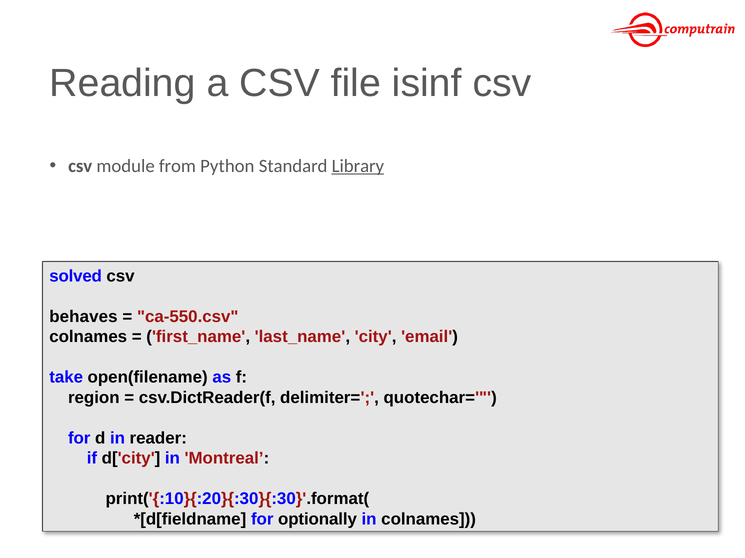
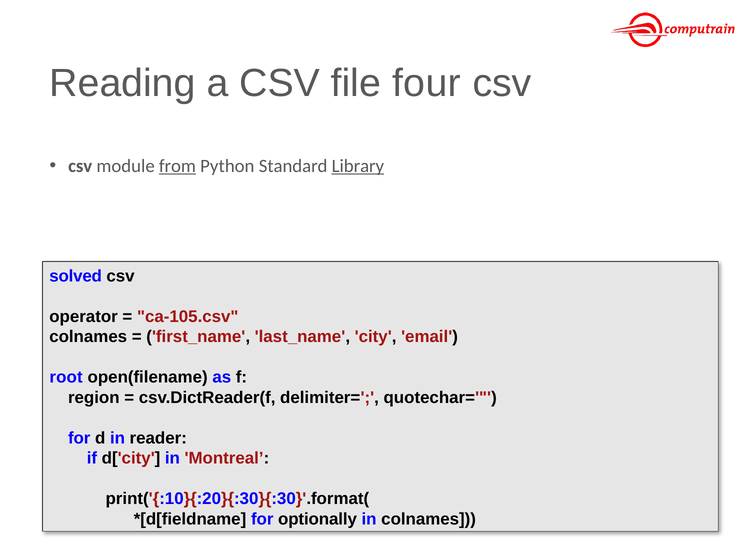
isinf: isinf -> four
from underline: none -> present
behaves: behaves -> operator
ca-550.csv: ca-550.csv -> ca-105.csv
take: take -> root
